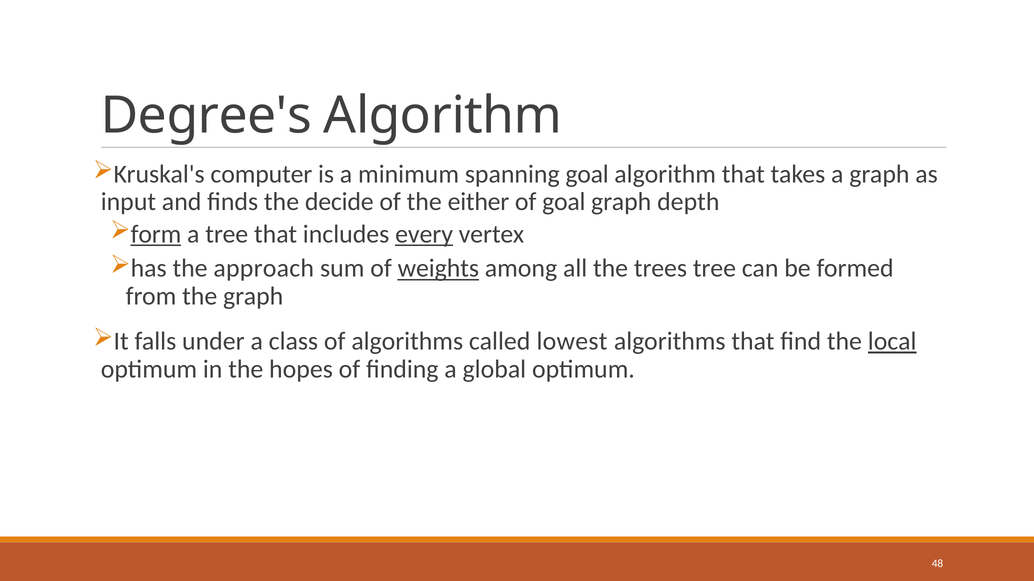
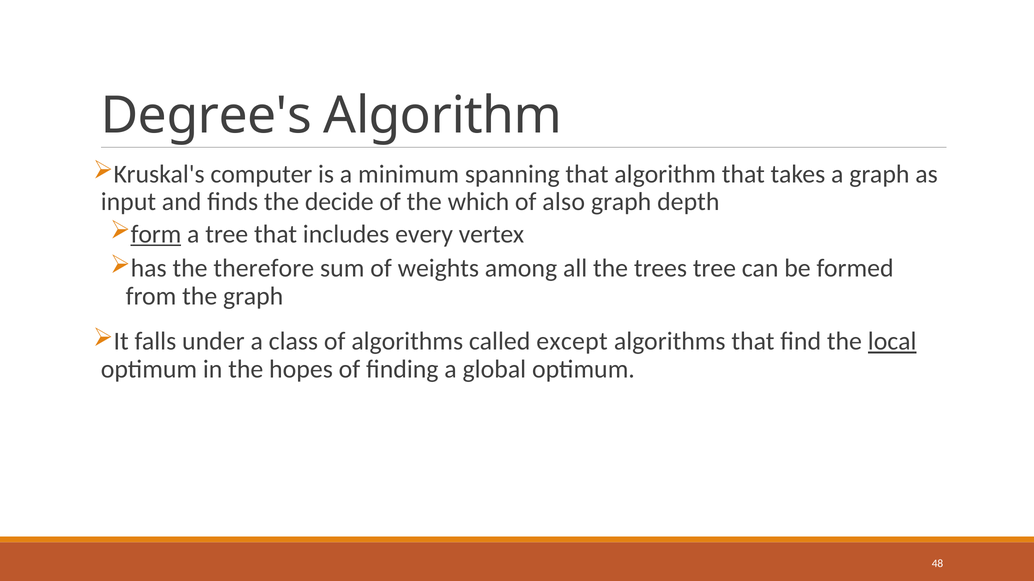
spanning goal: goal -> that
either: either -> which
of goal: goal -> also
every underline: present -> none
approach: approach -> therefore
weights underline: present -> none
lowest: lowest -> except
